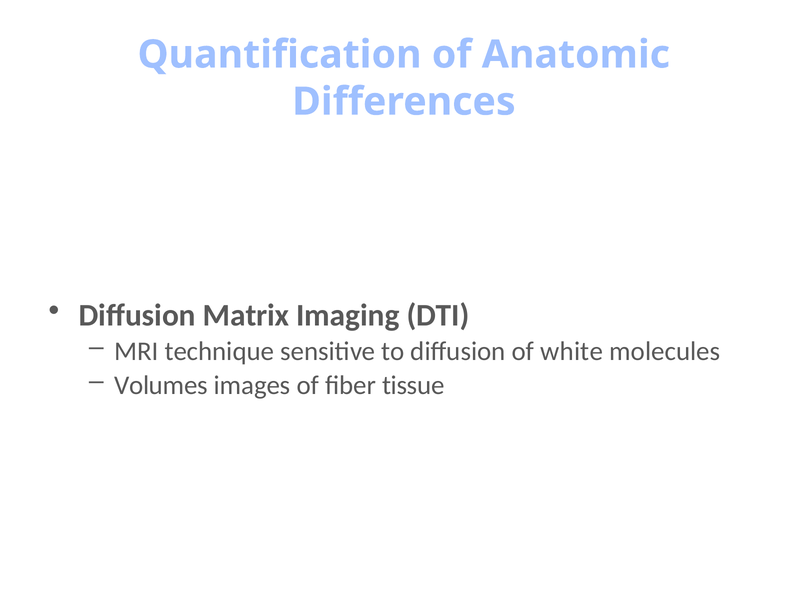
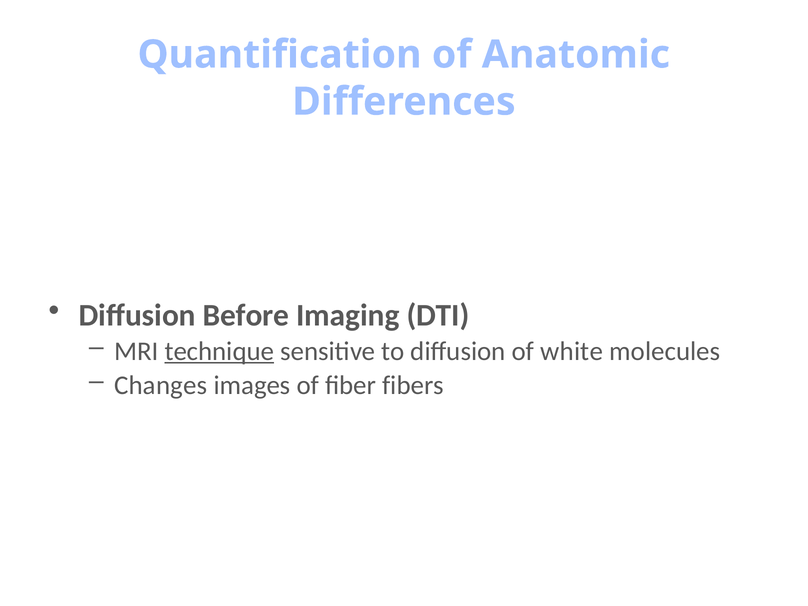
Matrix: Matrix -> Before
technique underline: none -> present
Volumes at (161, 385): Volumes -> Changes
tissue: tissue -> fibers
